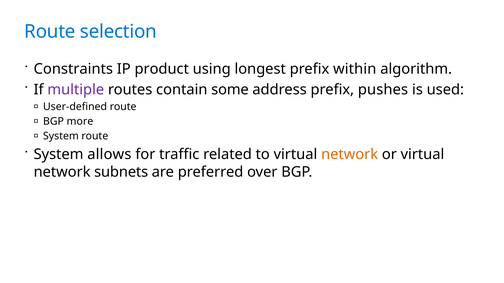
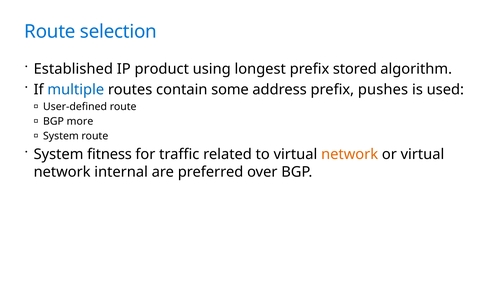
Constraints: Constraints -> Established
within: within -> stored
multiple colour: purple -> blue
allows: allows -> fitness
subnets: subnets -> internal
